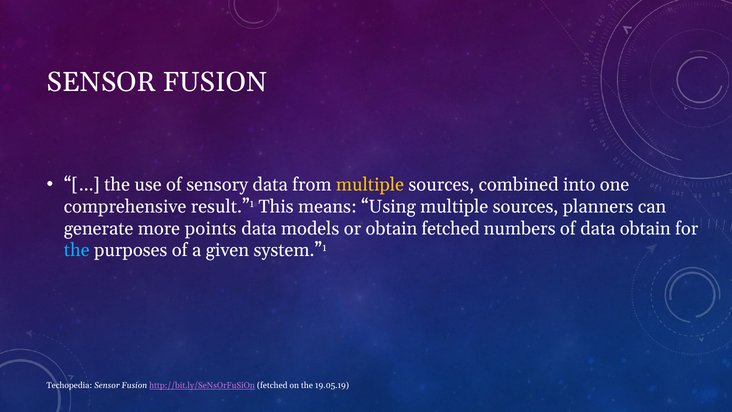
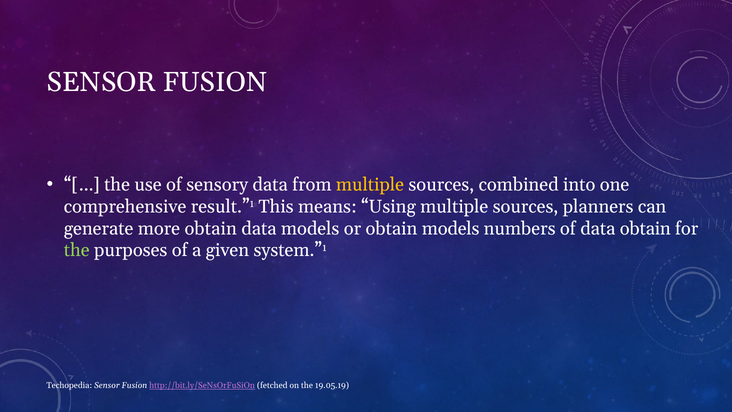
more points: points -> obtain
obtain fetched: fetched -> models
the at (77, 250) colour: light blue -> light green
